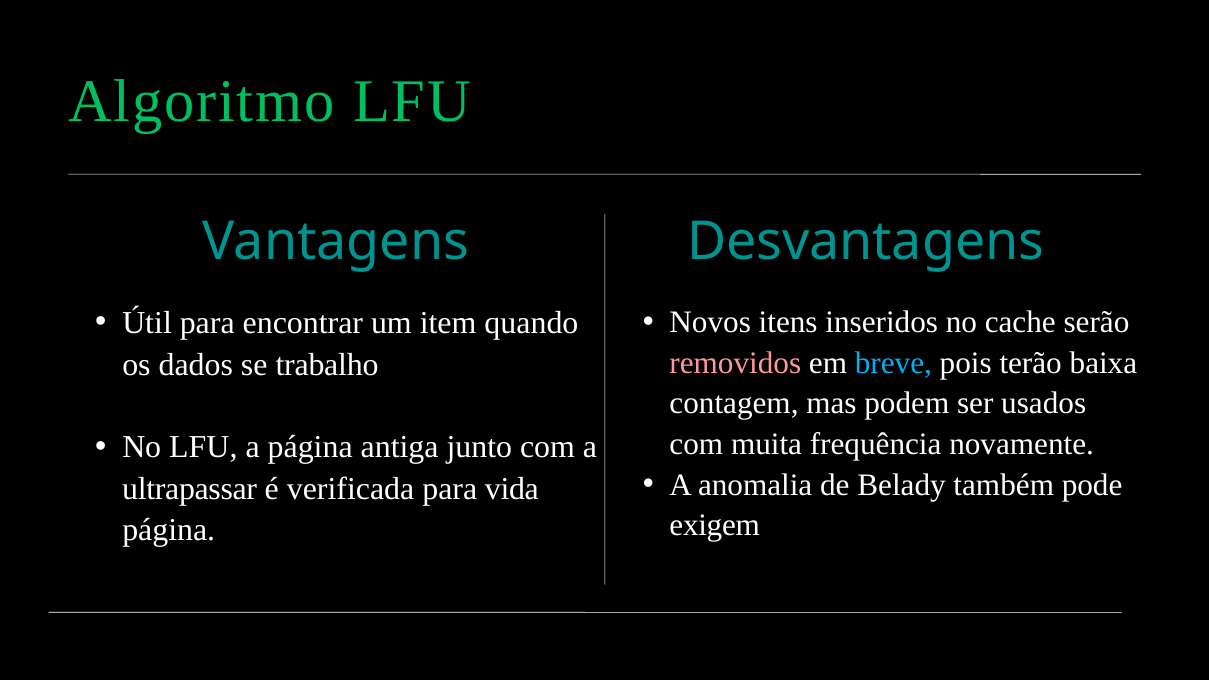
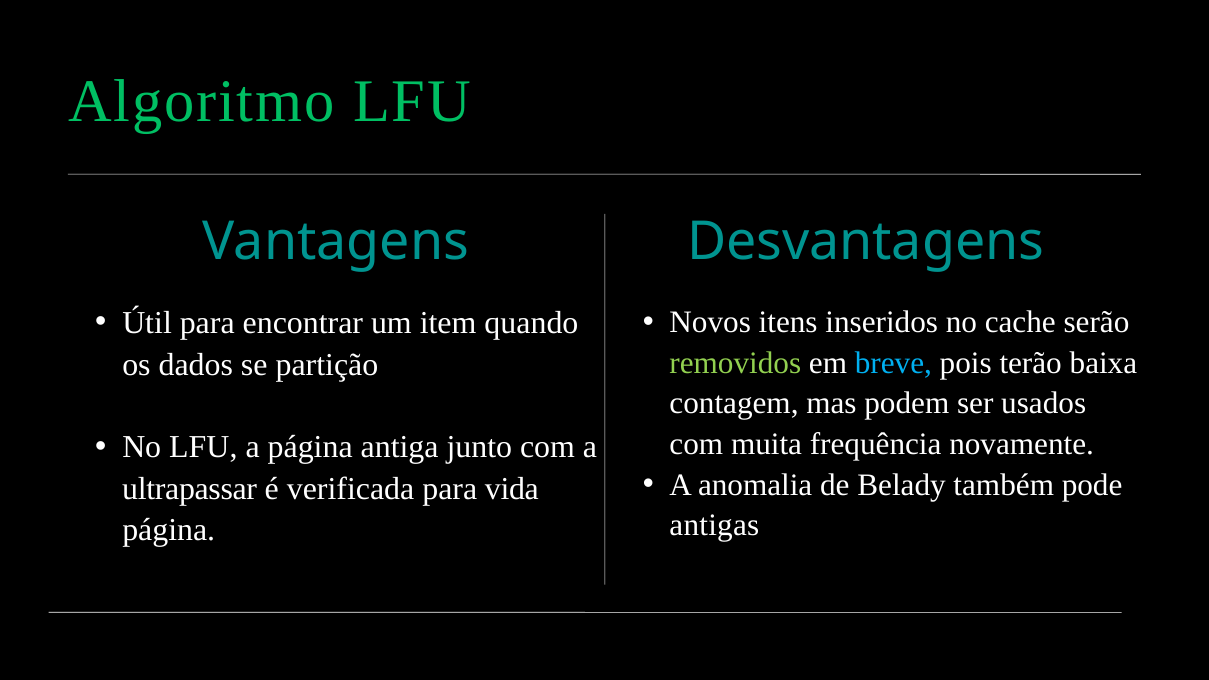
removidos colour: pink -> light green
trabalho: trabalho -> partição
exigem: exigem -> antigas
